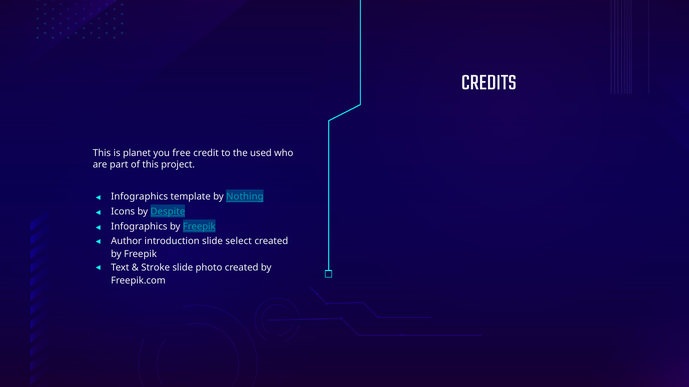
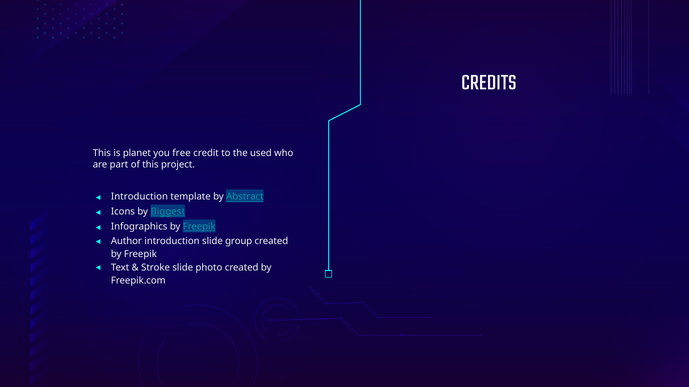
Infographics at (139, 197): Infographics -> Introduction
Nothing: Nothing -> Abstract
Despite: Despite -> Biggest
select: select -> group
